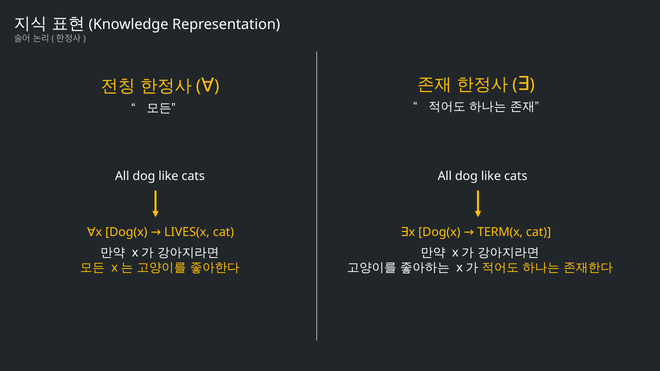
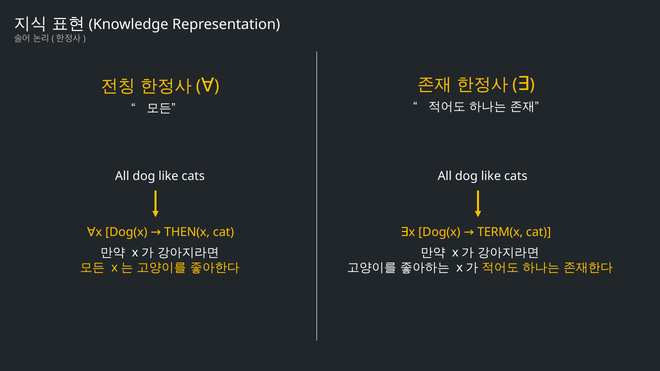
LIVES(x: LIVES(x -> THEN(x
